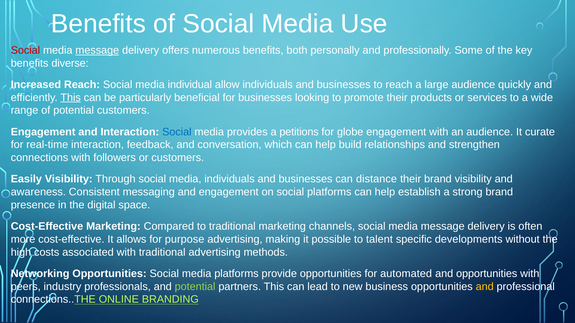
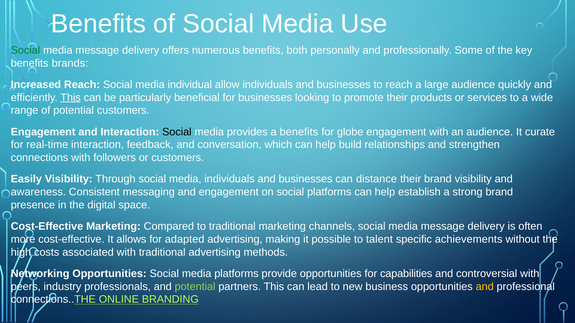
Social at (25, 50) colour: red -> green
message at (97, 50) underline: present -> none
diverse: diverse -> brands
Social at (177, 132) colour: blue -> black
a petitions: petitions -> benefits
purpose: purpose -> adapted
developments: developments -> achievements
automated: automated -> capabilities
and opportunities: opportunities -> controversial
